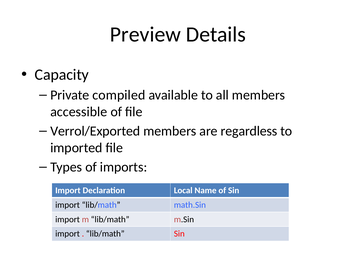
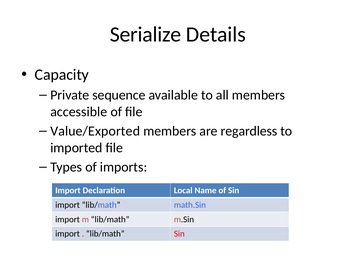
Preview: Preview -> Serialize
compiled: compiled -> sequence
Verrol/Exported: Verrol/Exported -> Value/Exported
